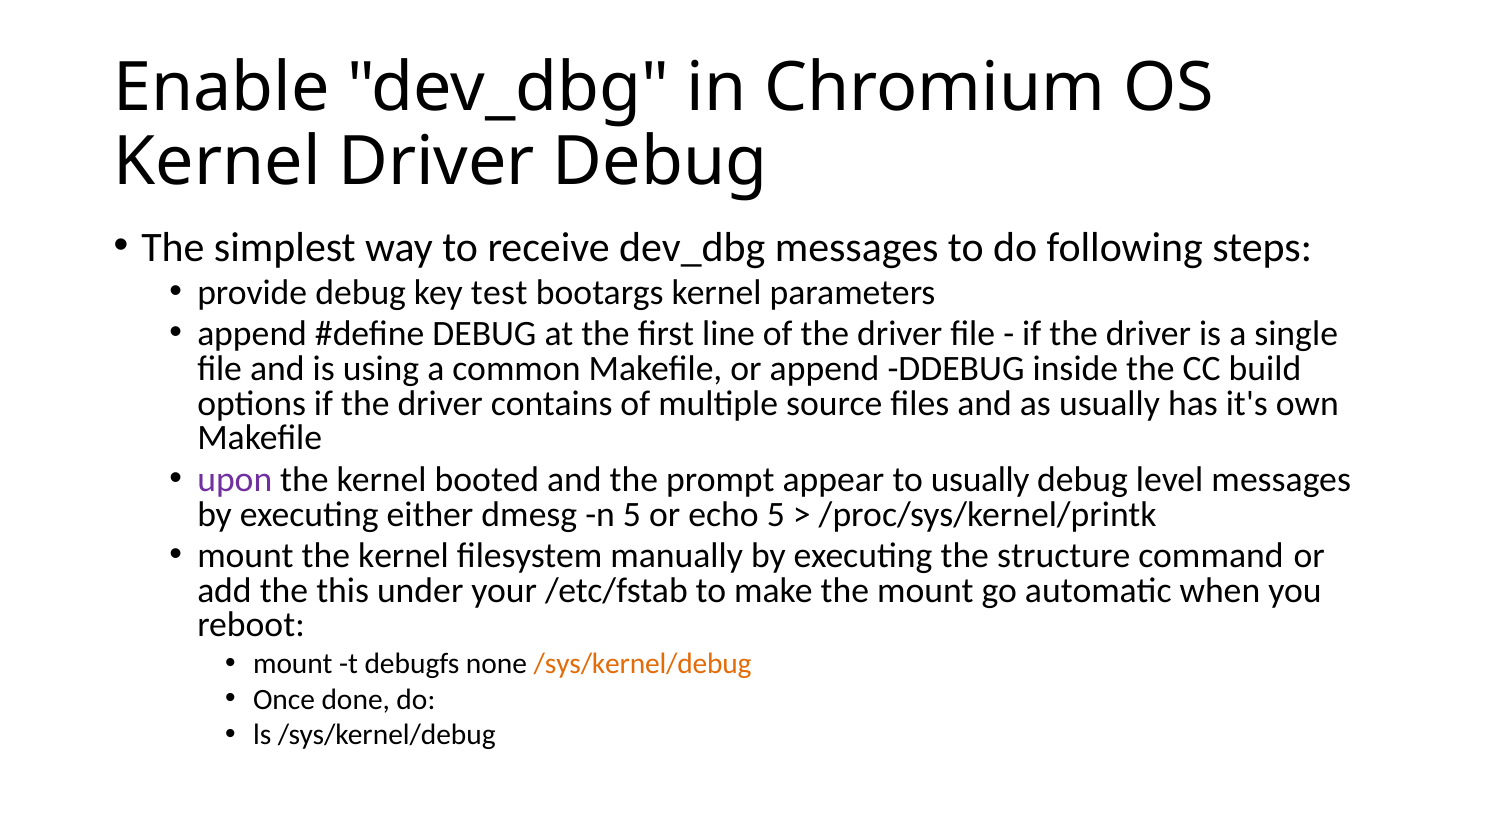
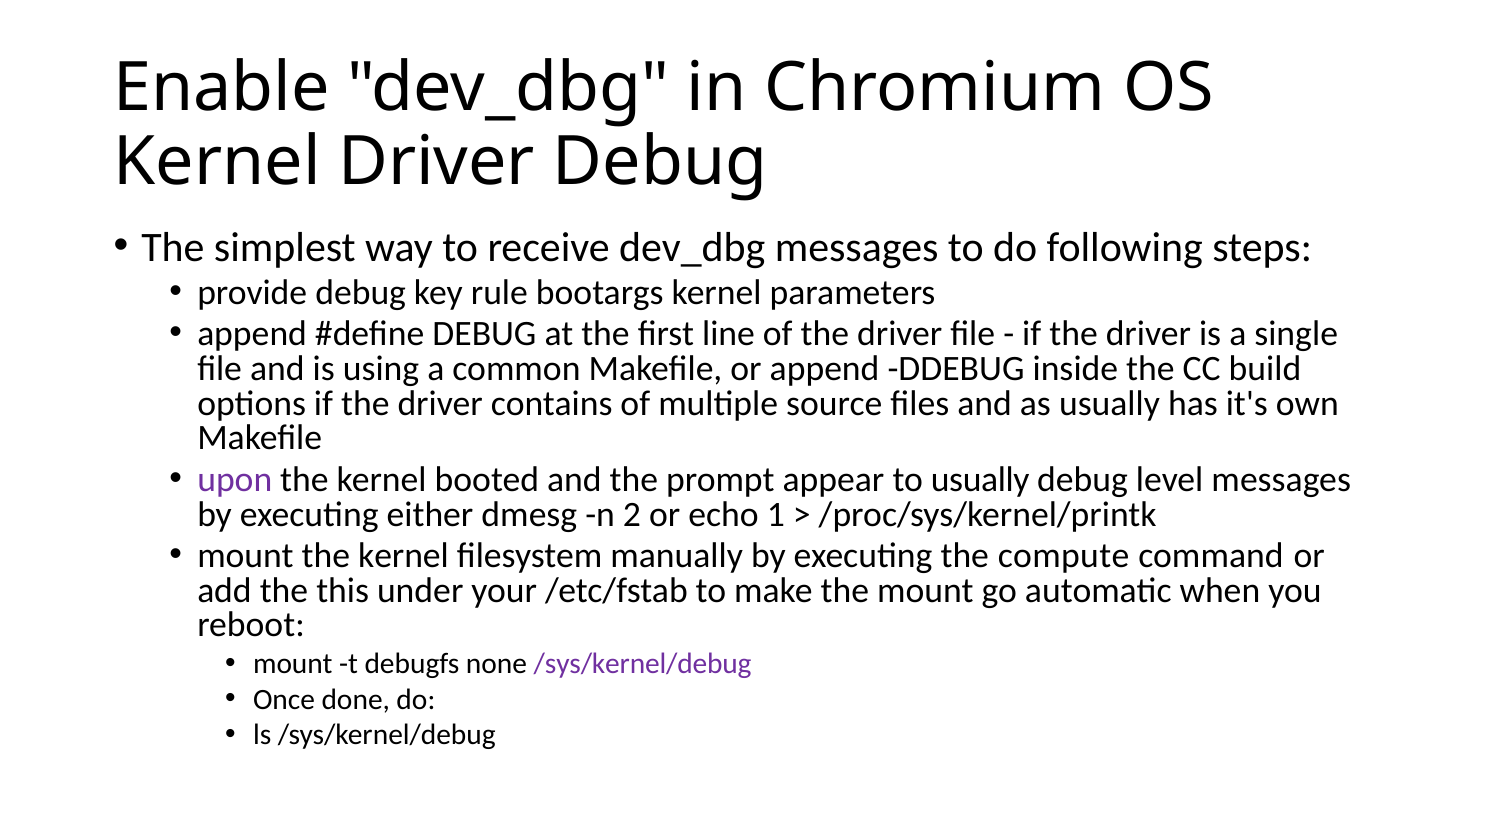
test: test -> rule
n 5: 5 -> 2
echo 5: 5 -> 1
structure: structure -> compute
/sys/kernel/debug at (643, 664) colour: orange -> purple
